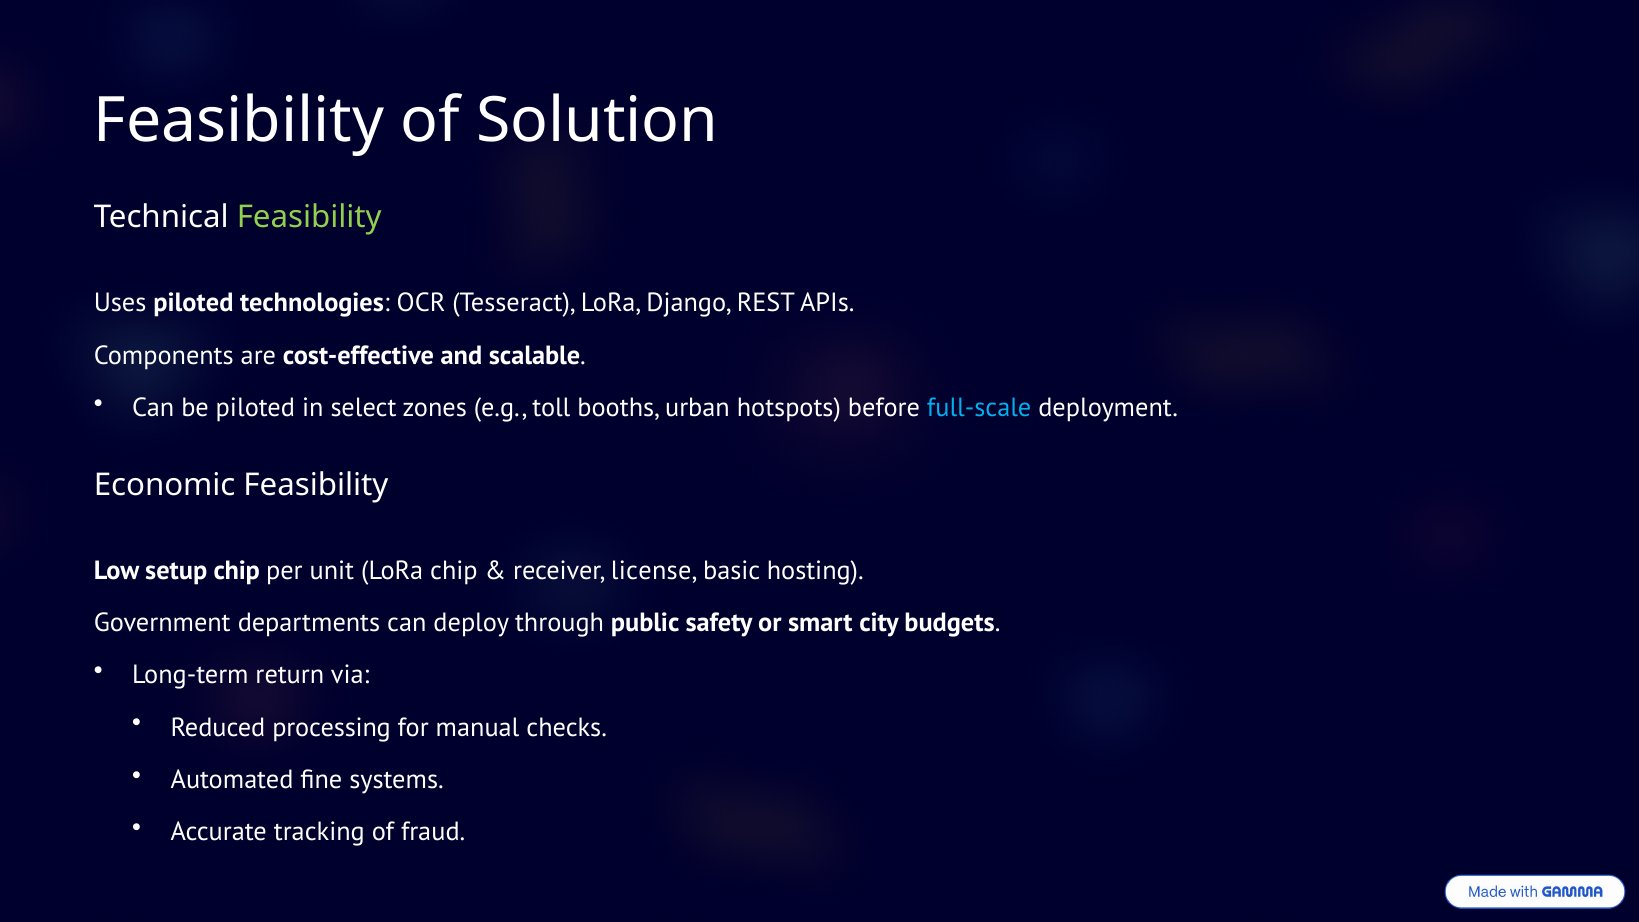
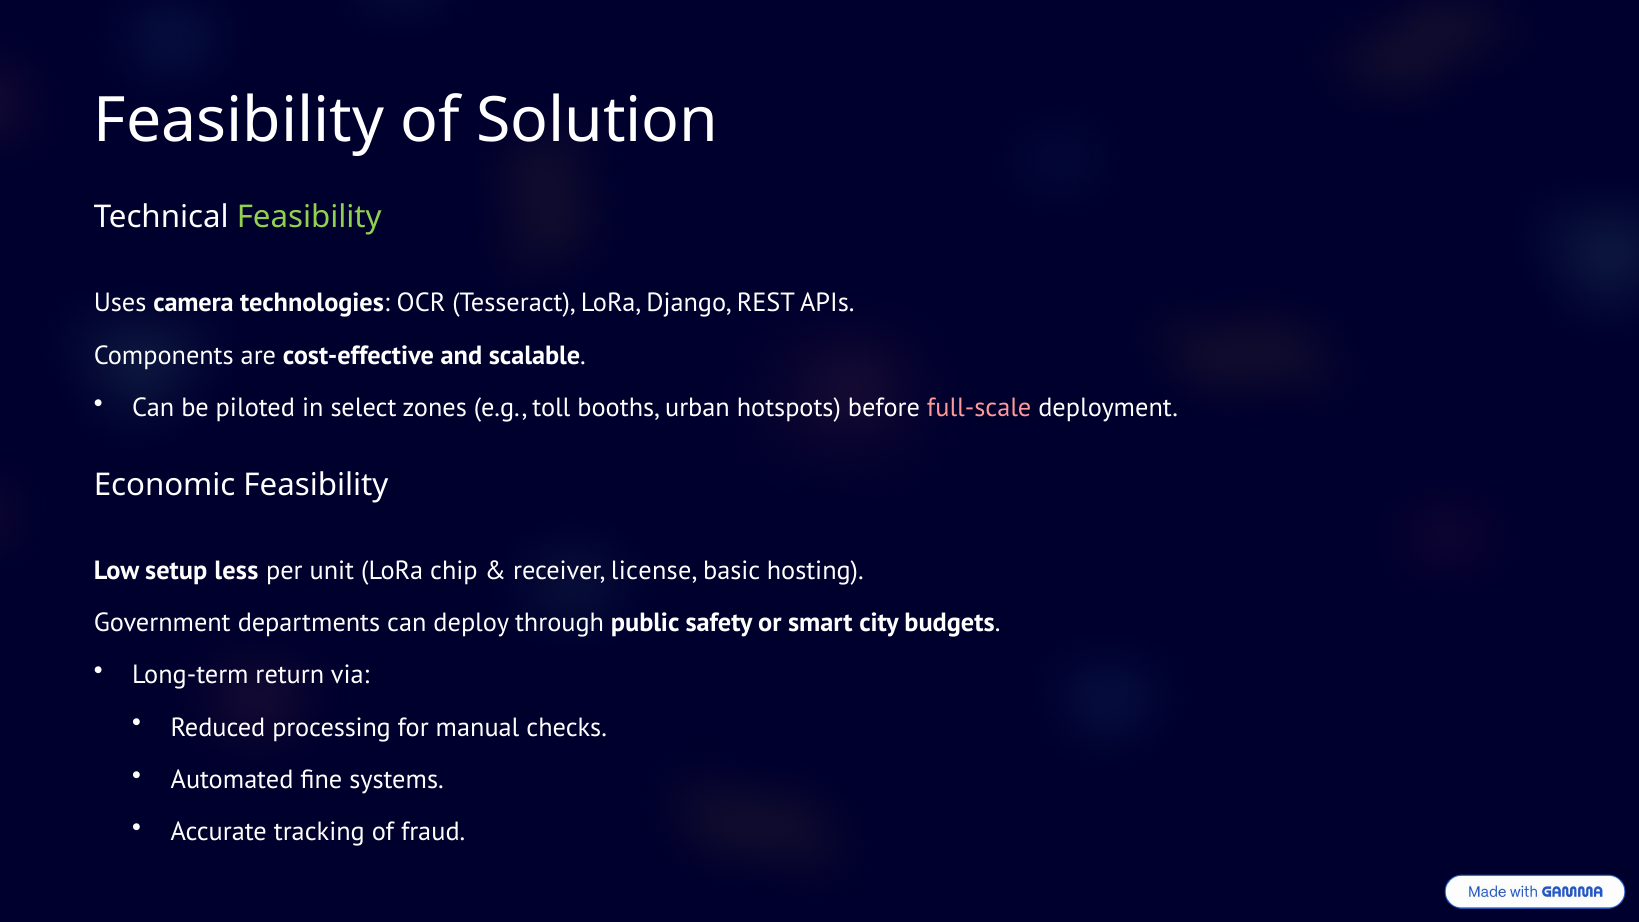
Uses piloted: piloted -> camera
full-scale colour: light blue -> pink
setup chip: chip -> less
